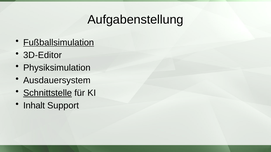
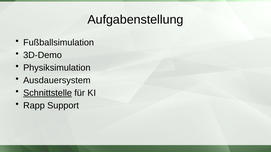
Fußballsimulation underline: present -> none
3D-Editor: 3D-Editor -> 3D-Demo
Inhalt: Inhalt -> Rapp
